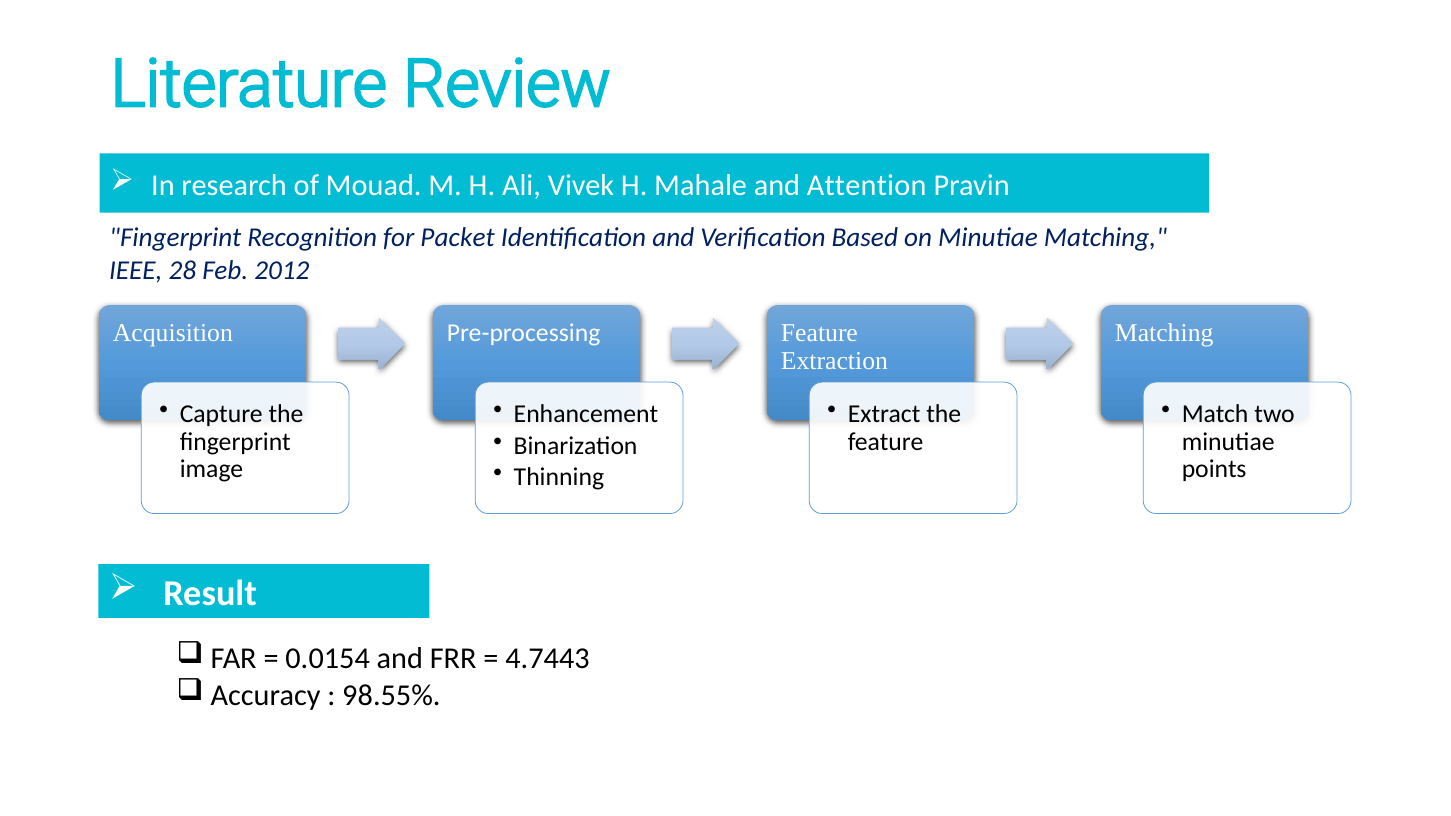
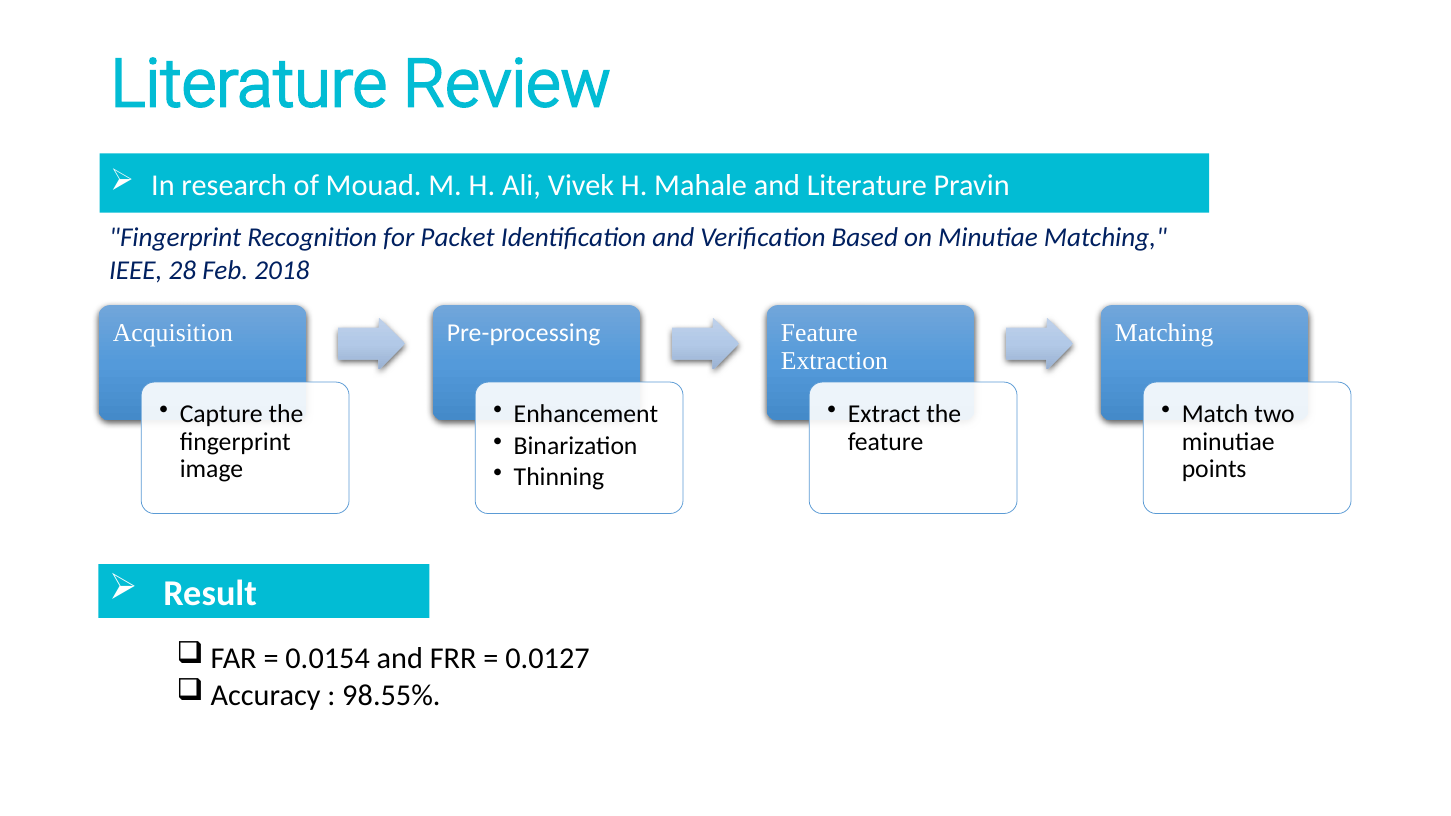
and Attention: Attention -> Literature
2012: 2012 -> 2018
4.7443: 4.7443 -> 0.0127
